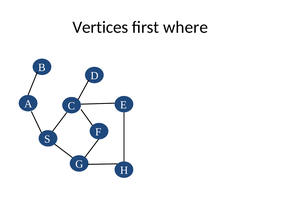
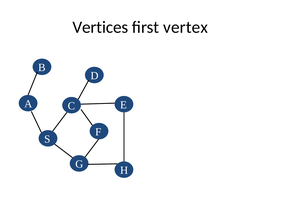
where: where -> vertex
